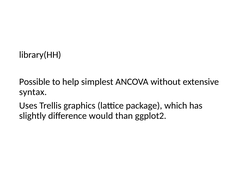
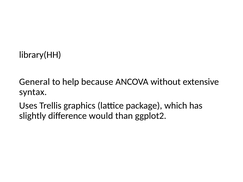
Possible: Possible -> General
simplest: simplest -> because
